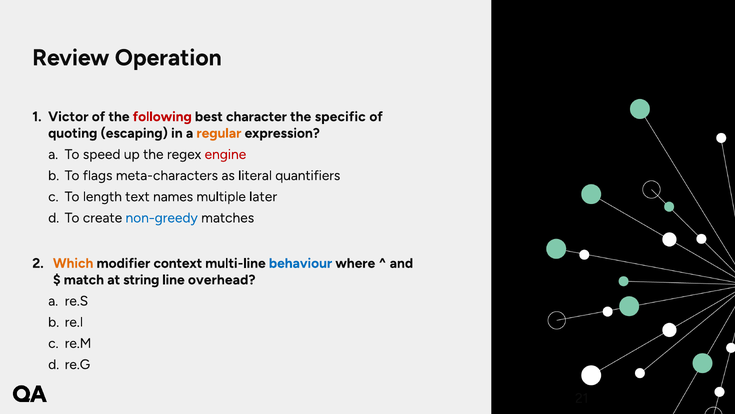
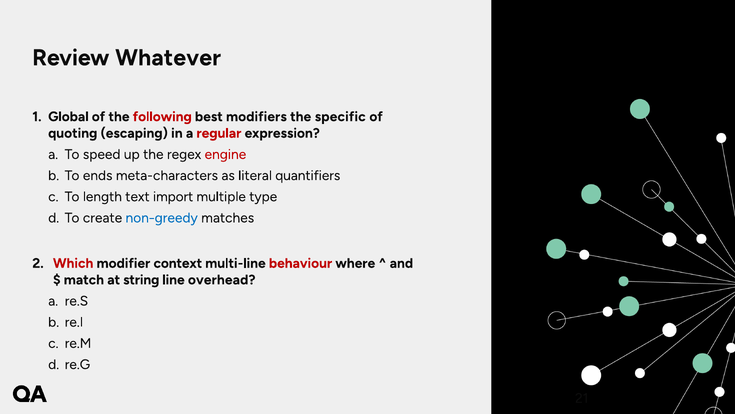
Operation: Operation -> Whatever
Victor: Victor -> Global
character: character -> modifiers
regular colour: orange -> red
flags: flags -> ends
names: names -> import
later: later -> type
Which colour: orange -> red
behaviour colour: blue -> red
